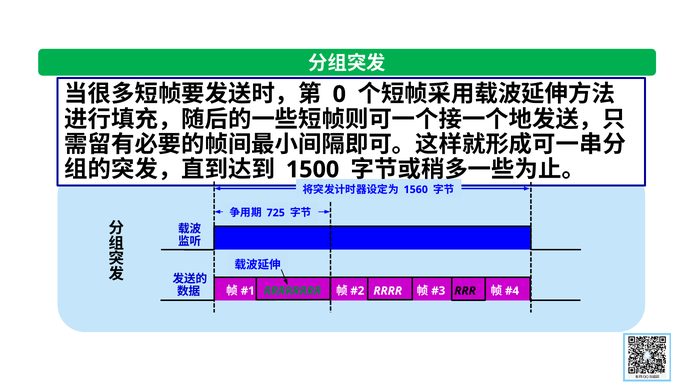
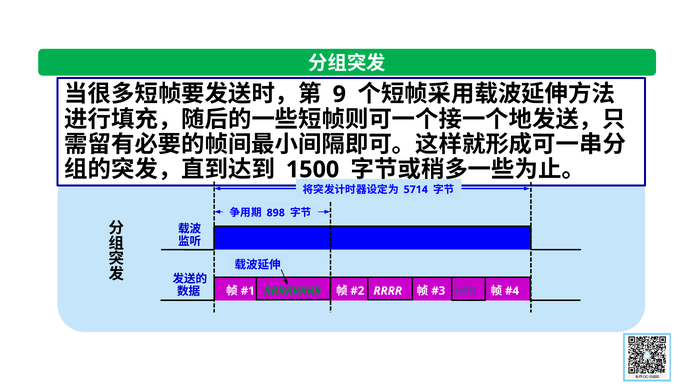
0: 0 -> 9
1560: 1560 -> 5714
725: 725 -> 898
RRR colour: black -> purple
